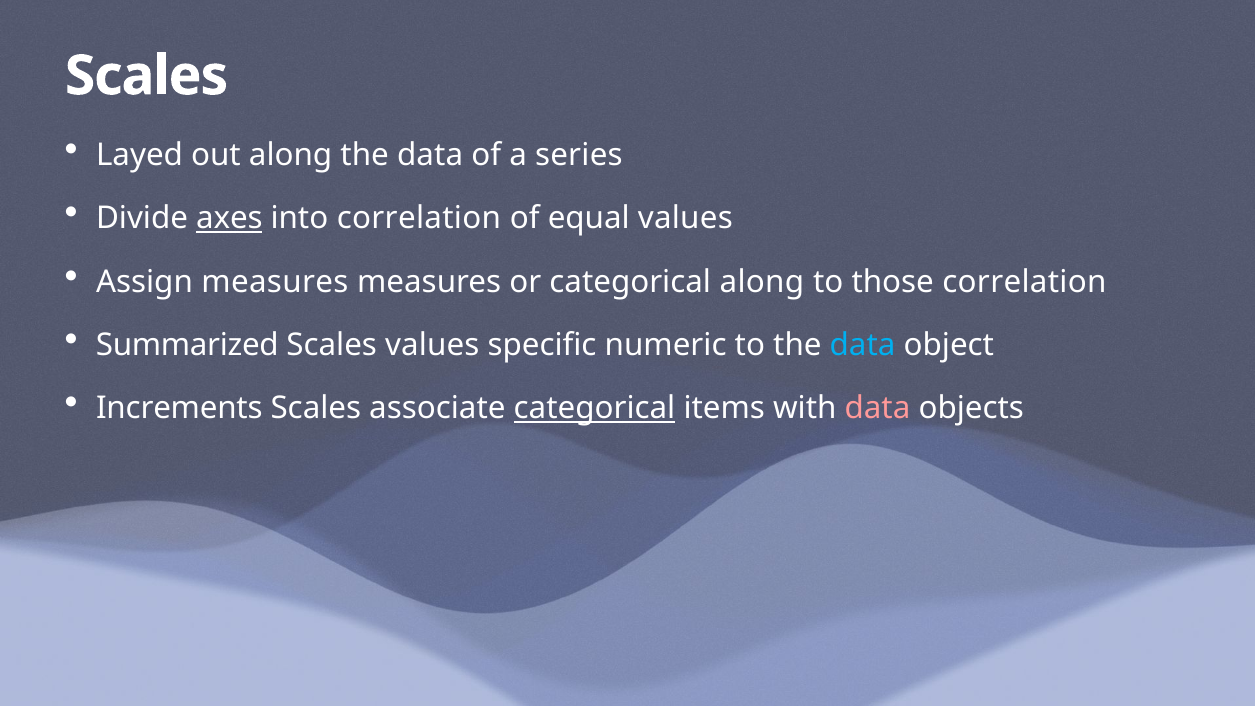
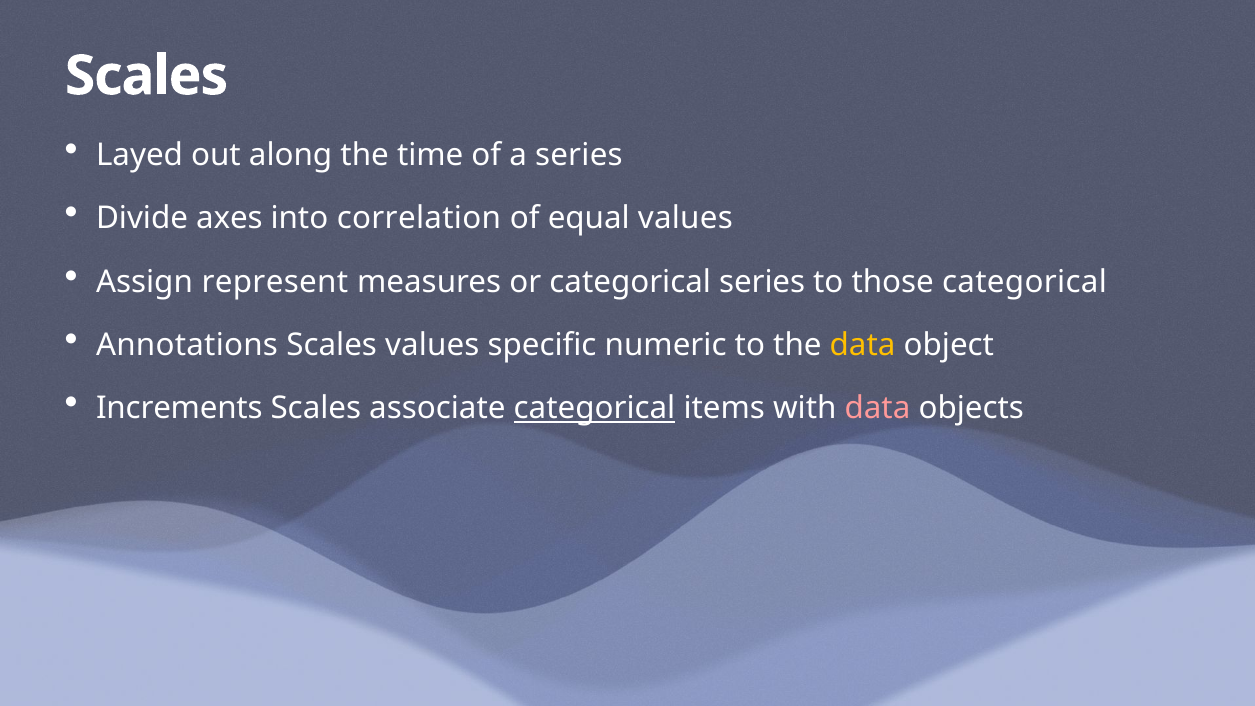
along the data: data -> time
axes underline: present -> none
Assign measures: measures -> represent
categorical along: along -> series
those correlation: correlation -> categorical
Summarized: Summarized -> Annotations
data at (863, 345) colour: light blue -> yellow
